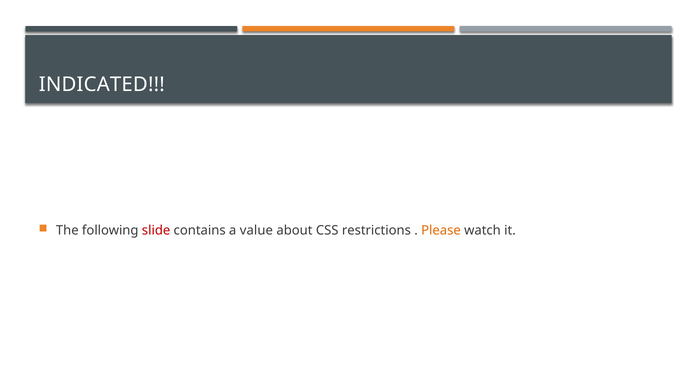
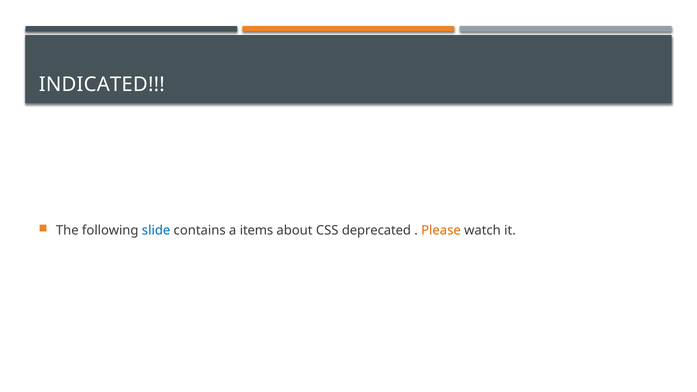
slide colour: red -> blue
value: value -> items
restrictions: restrictions -> deprecated
